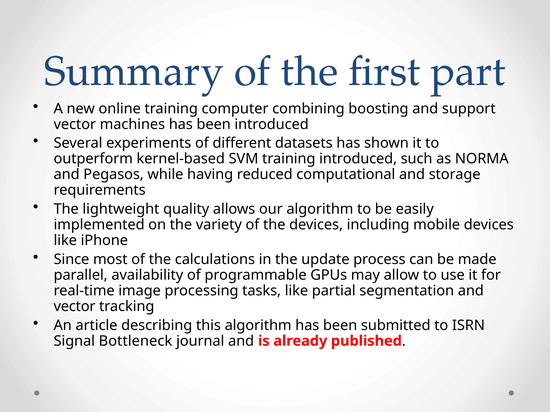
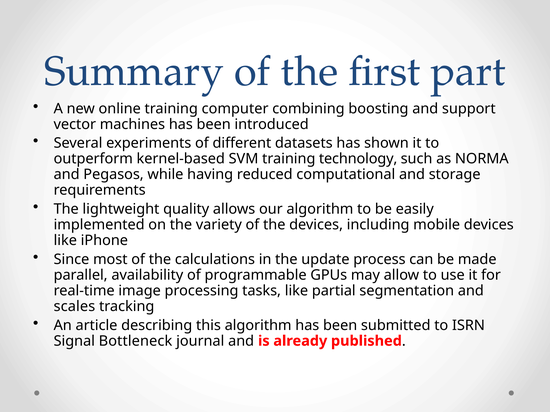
training introduced: introduced -> technology
vector at (75, 307): vector -> scales
